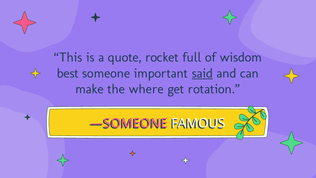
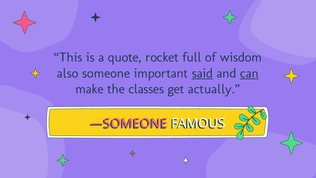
best: best -> also
can underline: none -> present
where: where -> classes
rotation: rotation -> actually
